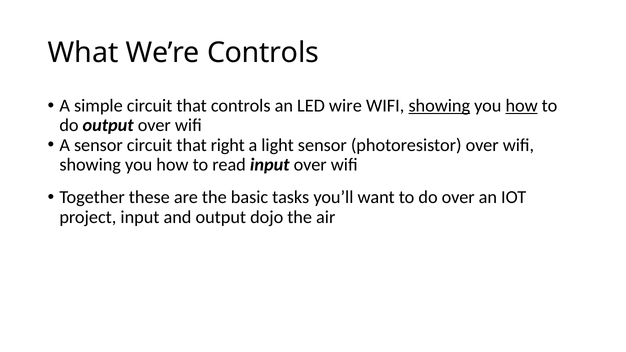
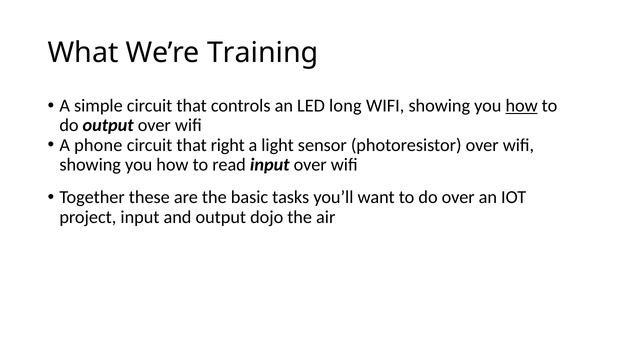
We’re Controls: Controls -> Training
wire: wire -> long
showing at (439, 106) underline: present -> none
A sensor: sensor -> phone
